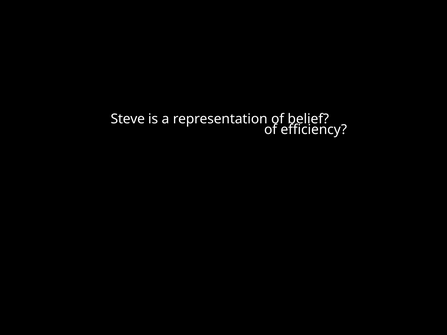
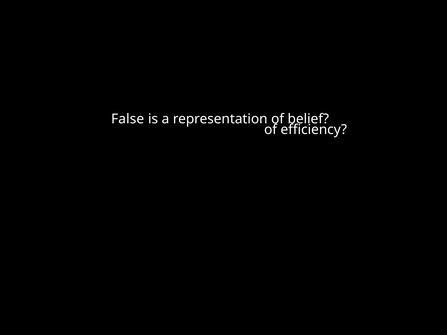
Steve: Steve -> False
